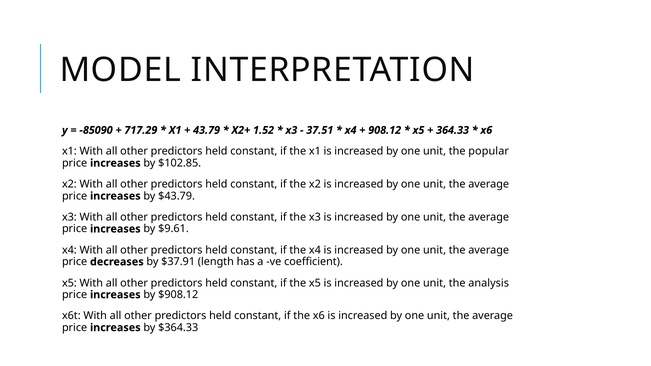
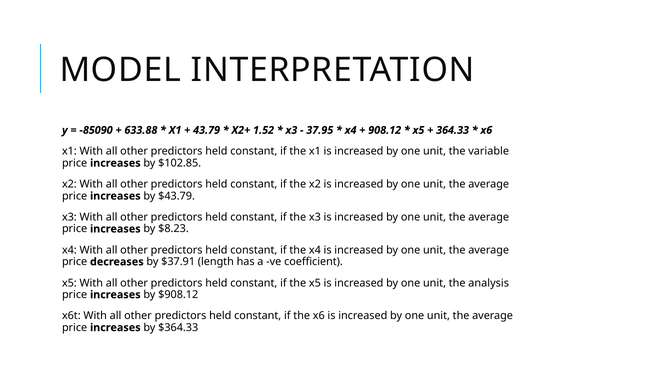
717.29: 717.29 -> 633.88
37.51: 37.51 -> 37.95
popular: popular -> variable
$9.61: $9.61 -> $8.23
